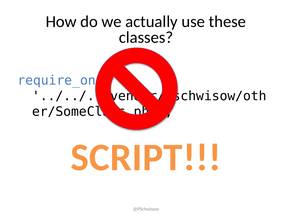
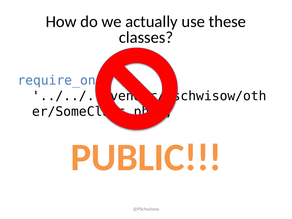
SCRIPT: SCRIPT -> PUBLIC
